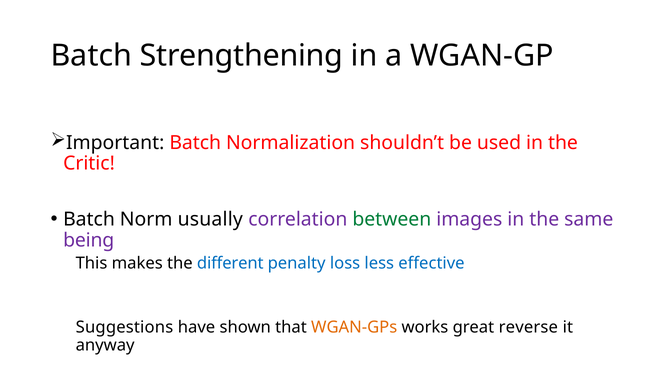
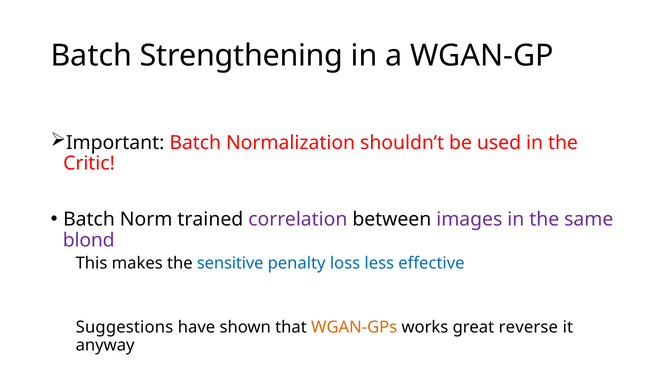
usually: usually -> trained
between colour: green -> black
being: being -> blond
different: different -> sensitive
